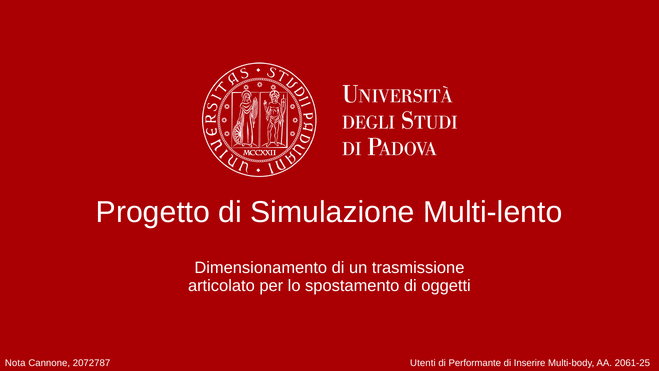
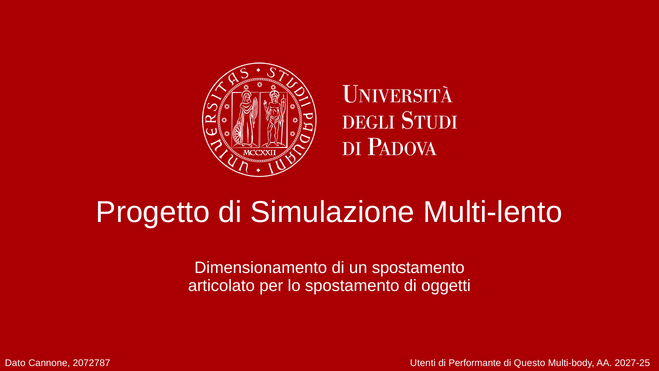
un trasmissione: trasmissione -> spostamento
Nota: Nota -> Dato
Inserire: Inserire -> Questo
2061-25: 2061-25 -> 2027-25
